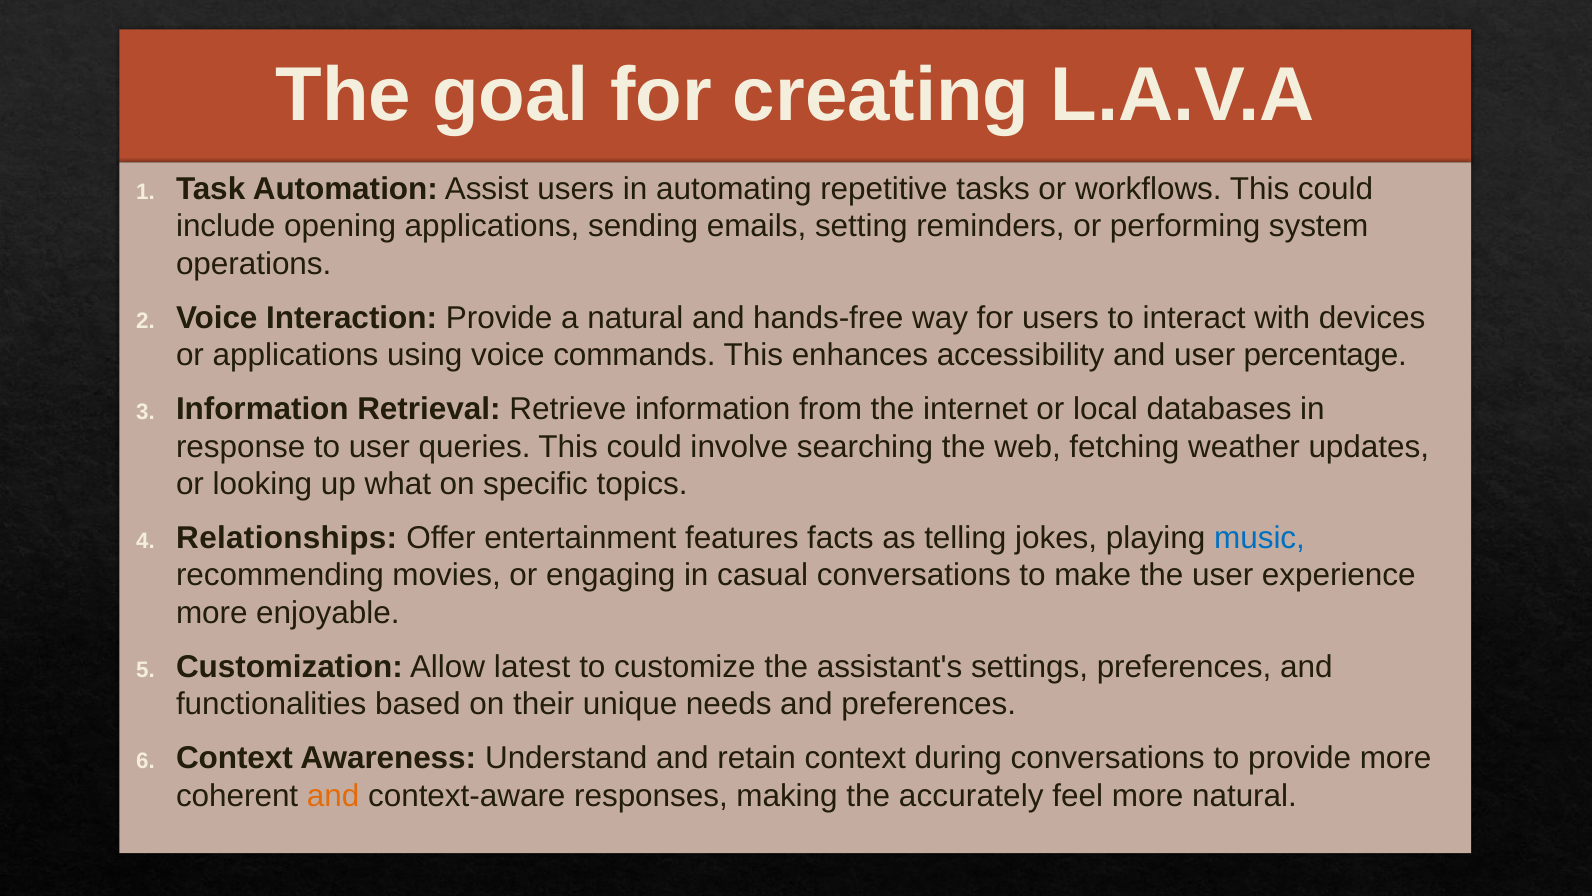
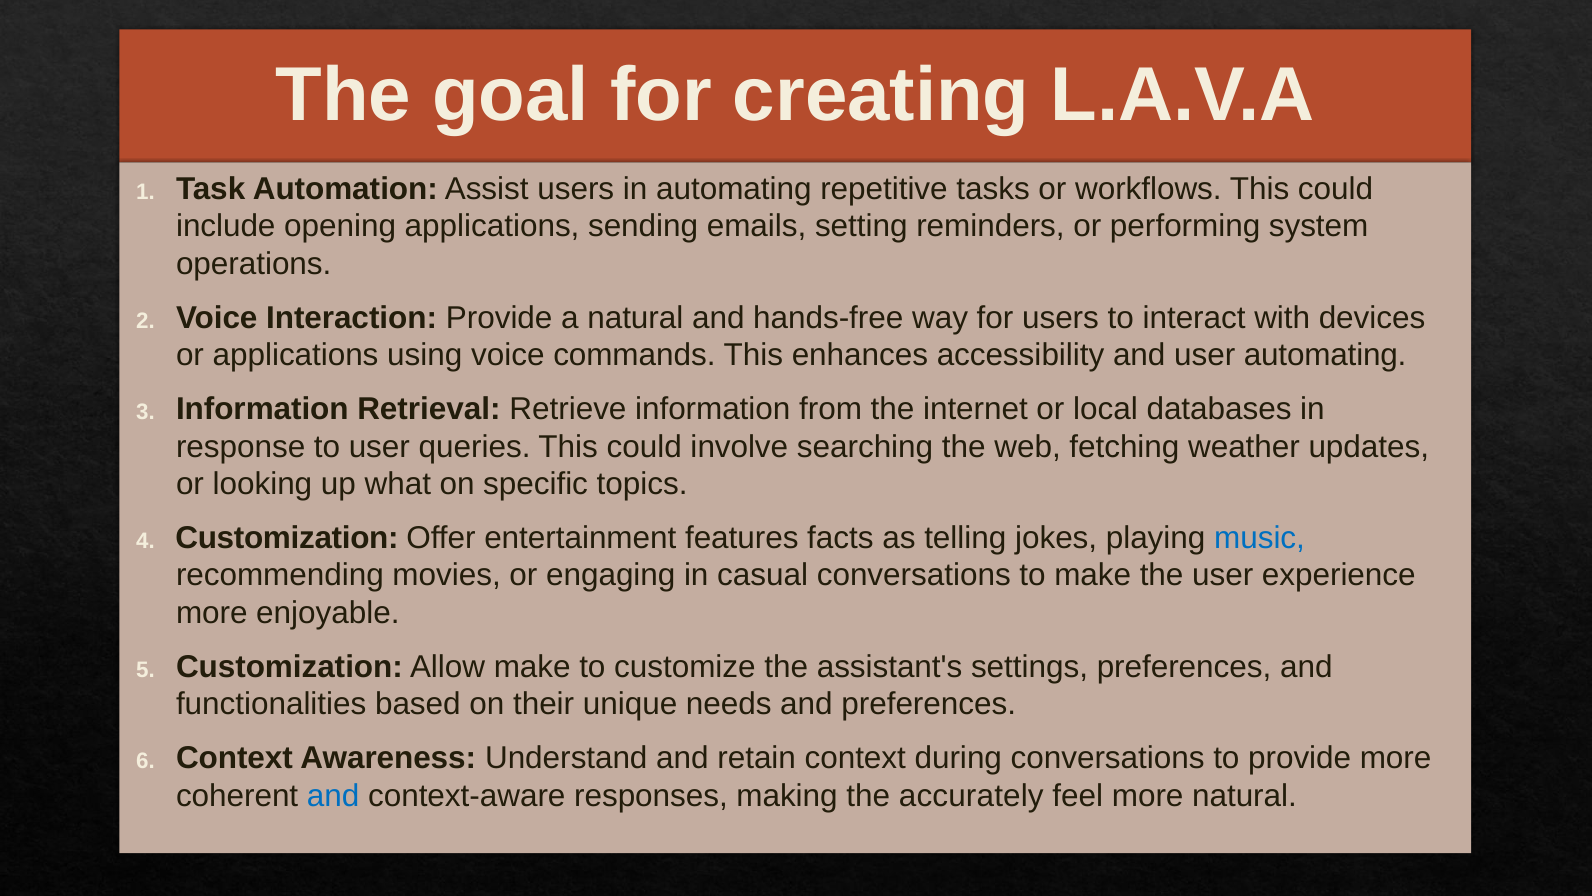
user percentage: percentage -> automating
Relationships at (287, 538): Relationships -> Customization
Allow latest: latest -> make
and at (333, 795) colour: orange -> blue
